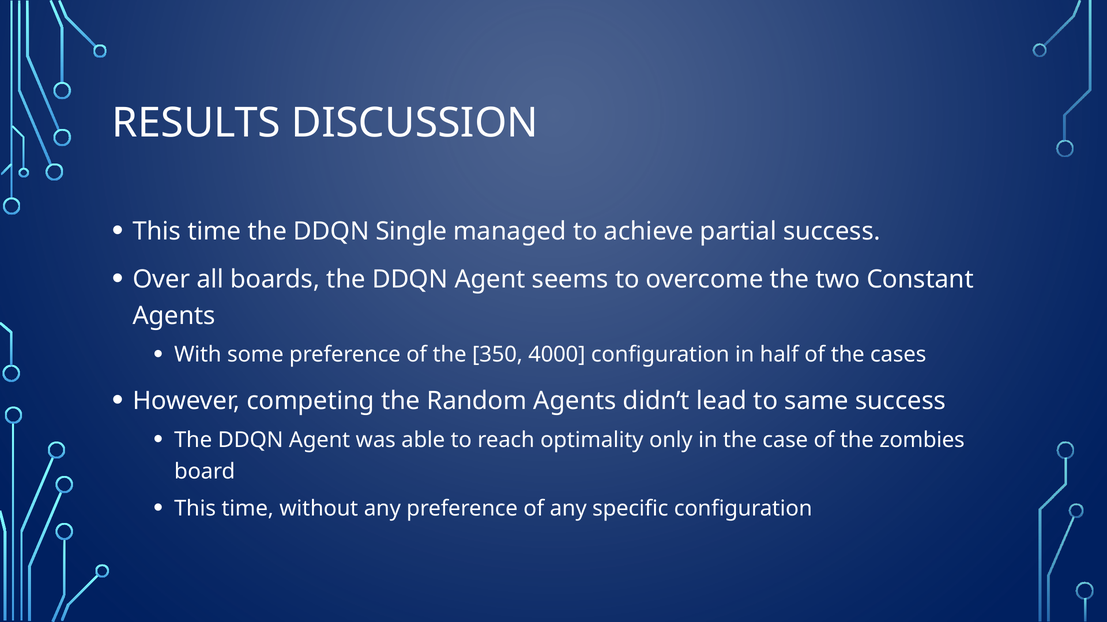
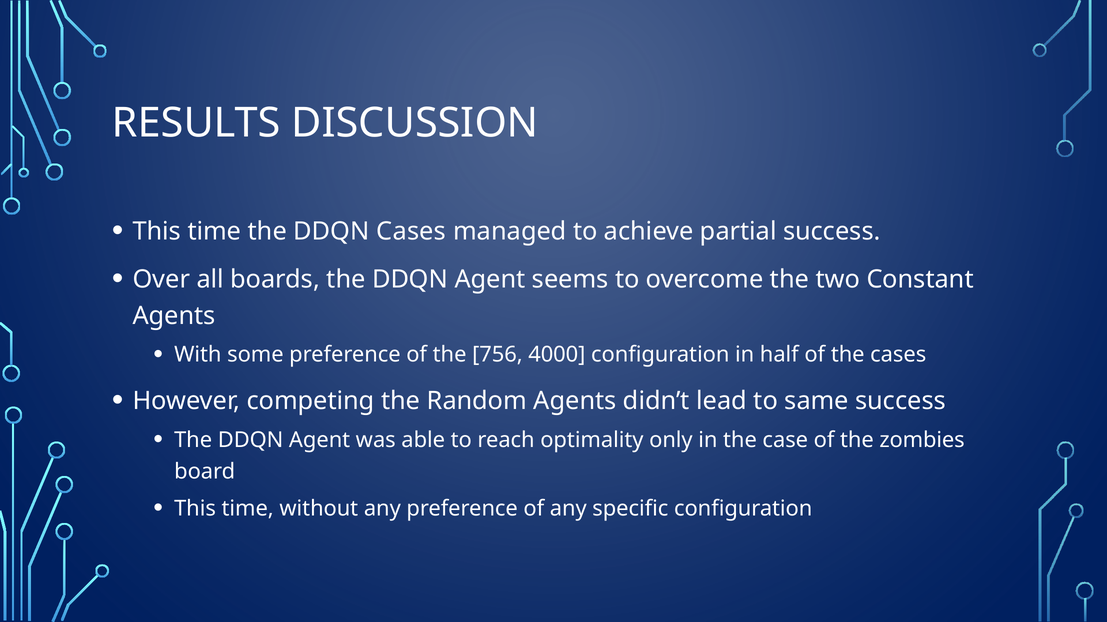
DDQN Single: Single -> Cases
350: 350 -> 756
